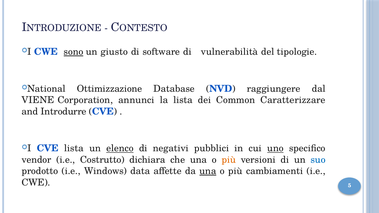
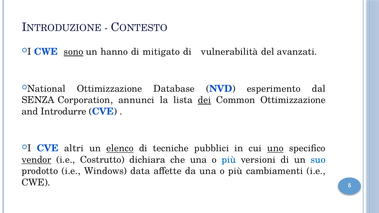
giusto: giusto -> hanno
software: software -> mitigato
tipologie: tipologie -> avanzati
raggiungere: raggiungere -> esperimento
VIENE: VIENE -> SENZA
dei underline: none -> present
Common Caratterizzare: Caratterizzare -> Ottimizzazione
CVE lista: lista -> altri
negativi: negativi -> tecniche
vendor underline: none -> present
più at (229, 160) colour: orange -> blue
una at (208, 171) underline: present -> none
